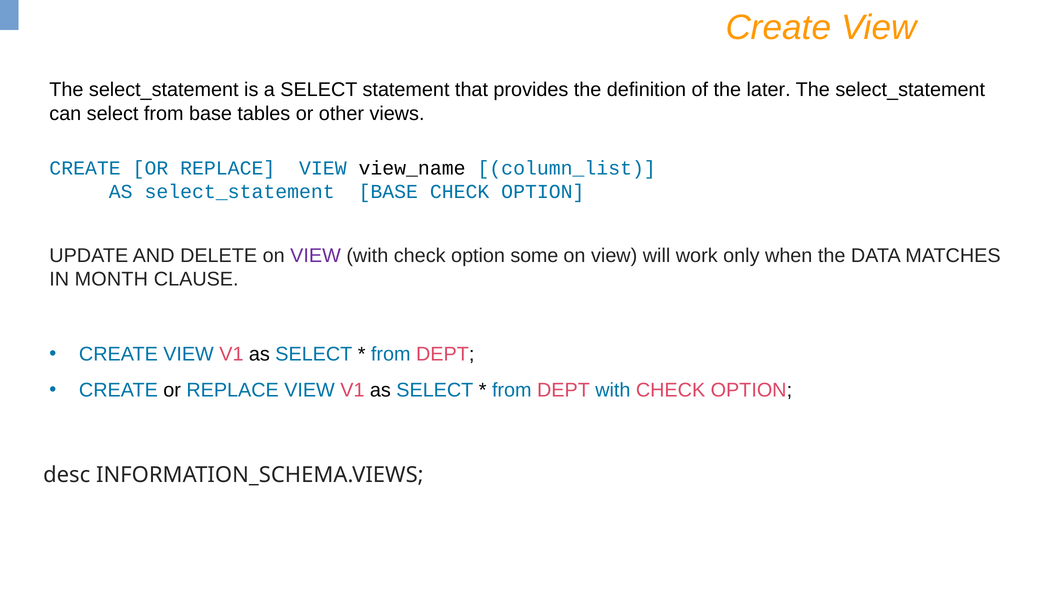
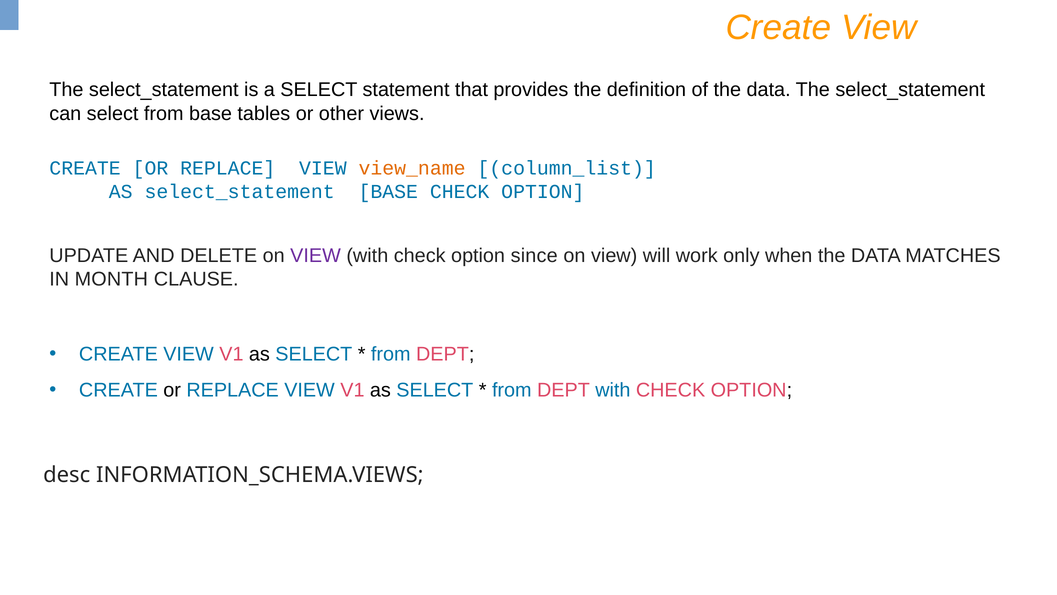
of the later: later -> data
view_name colour: black -> orange
some: some -> since
